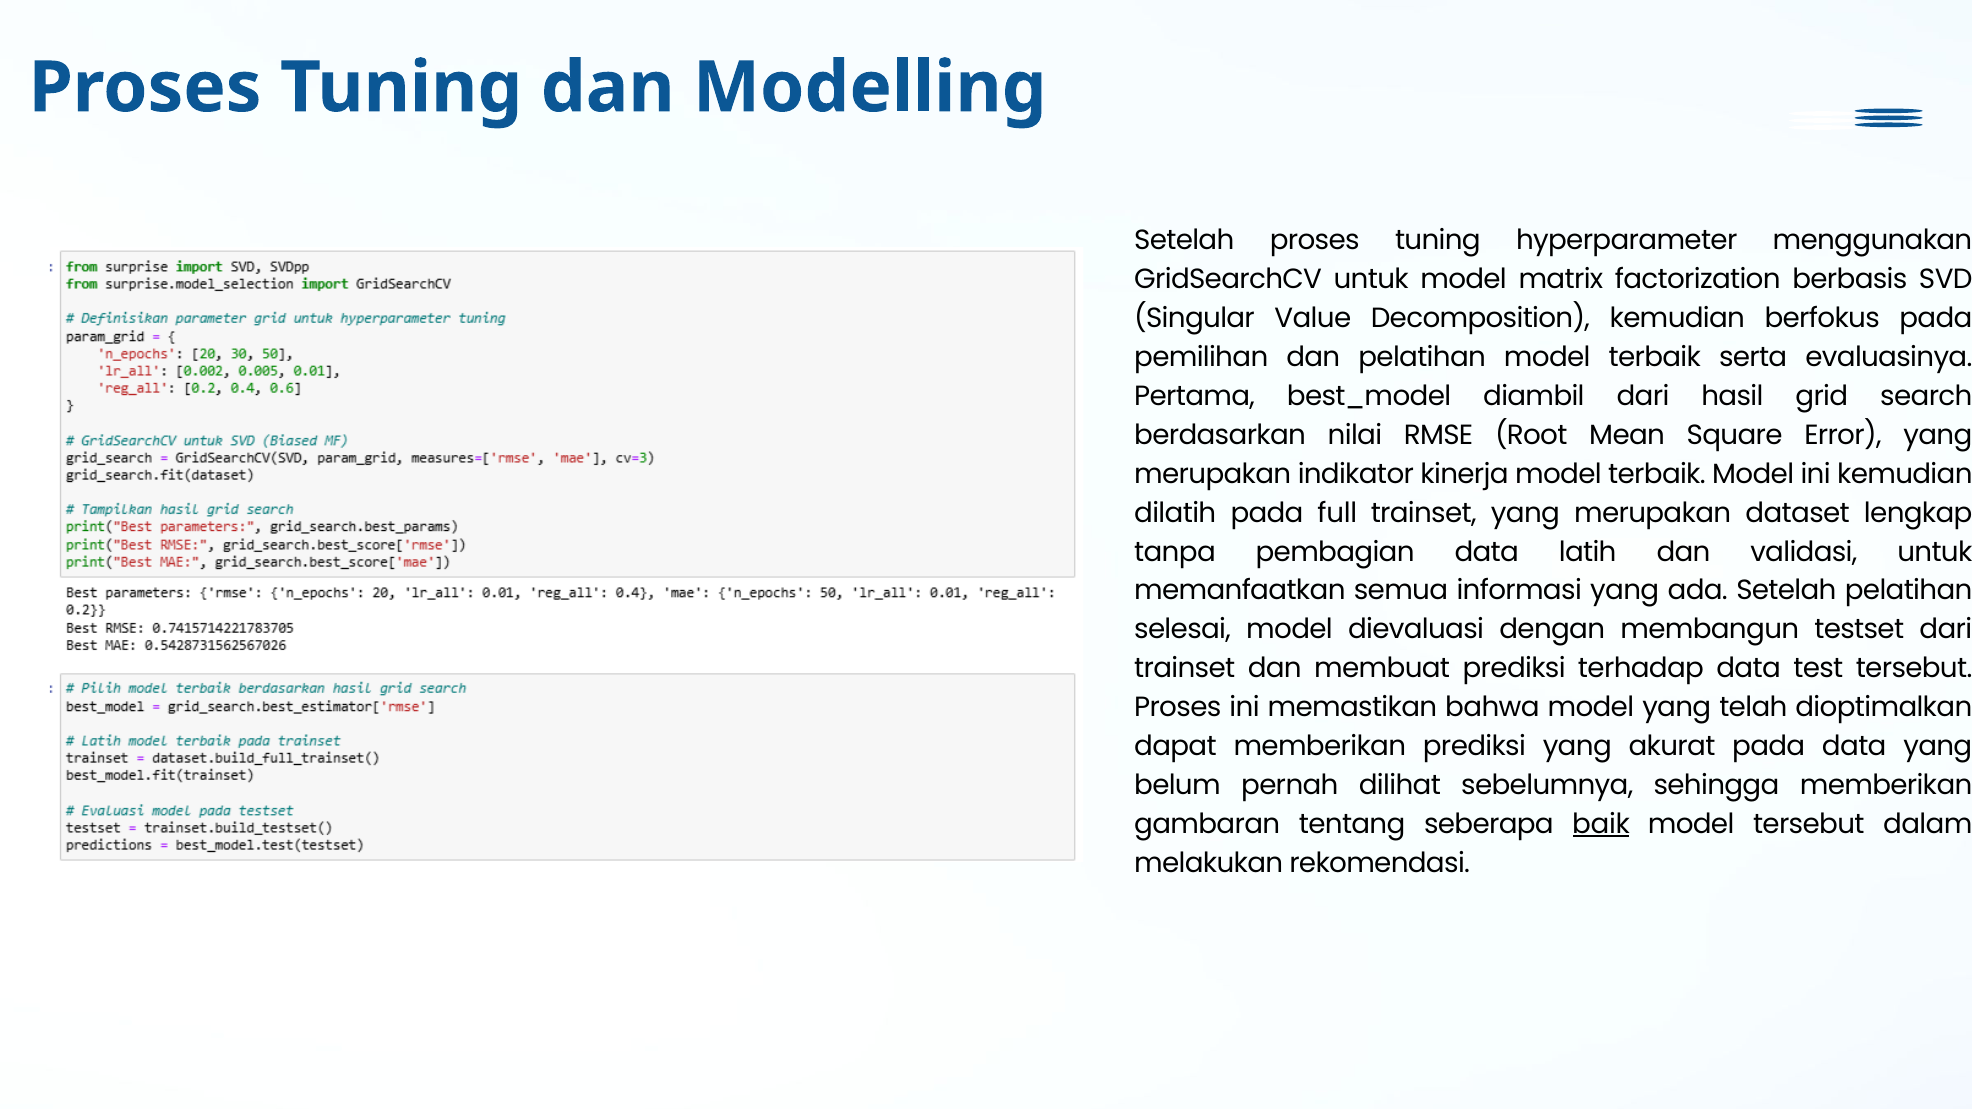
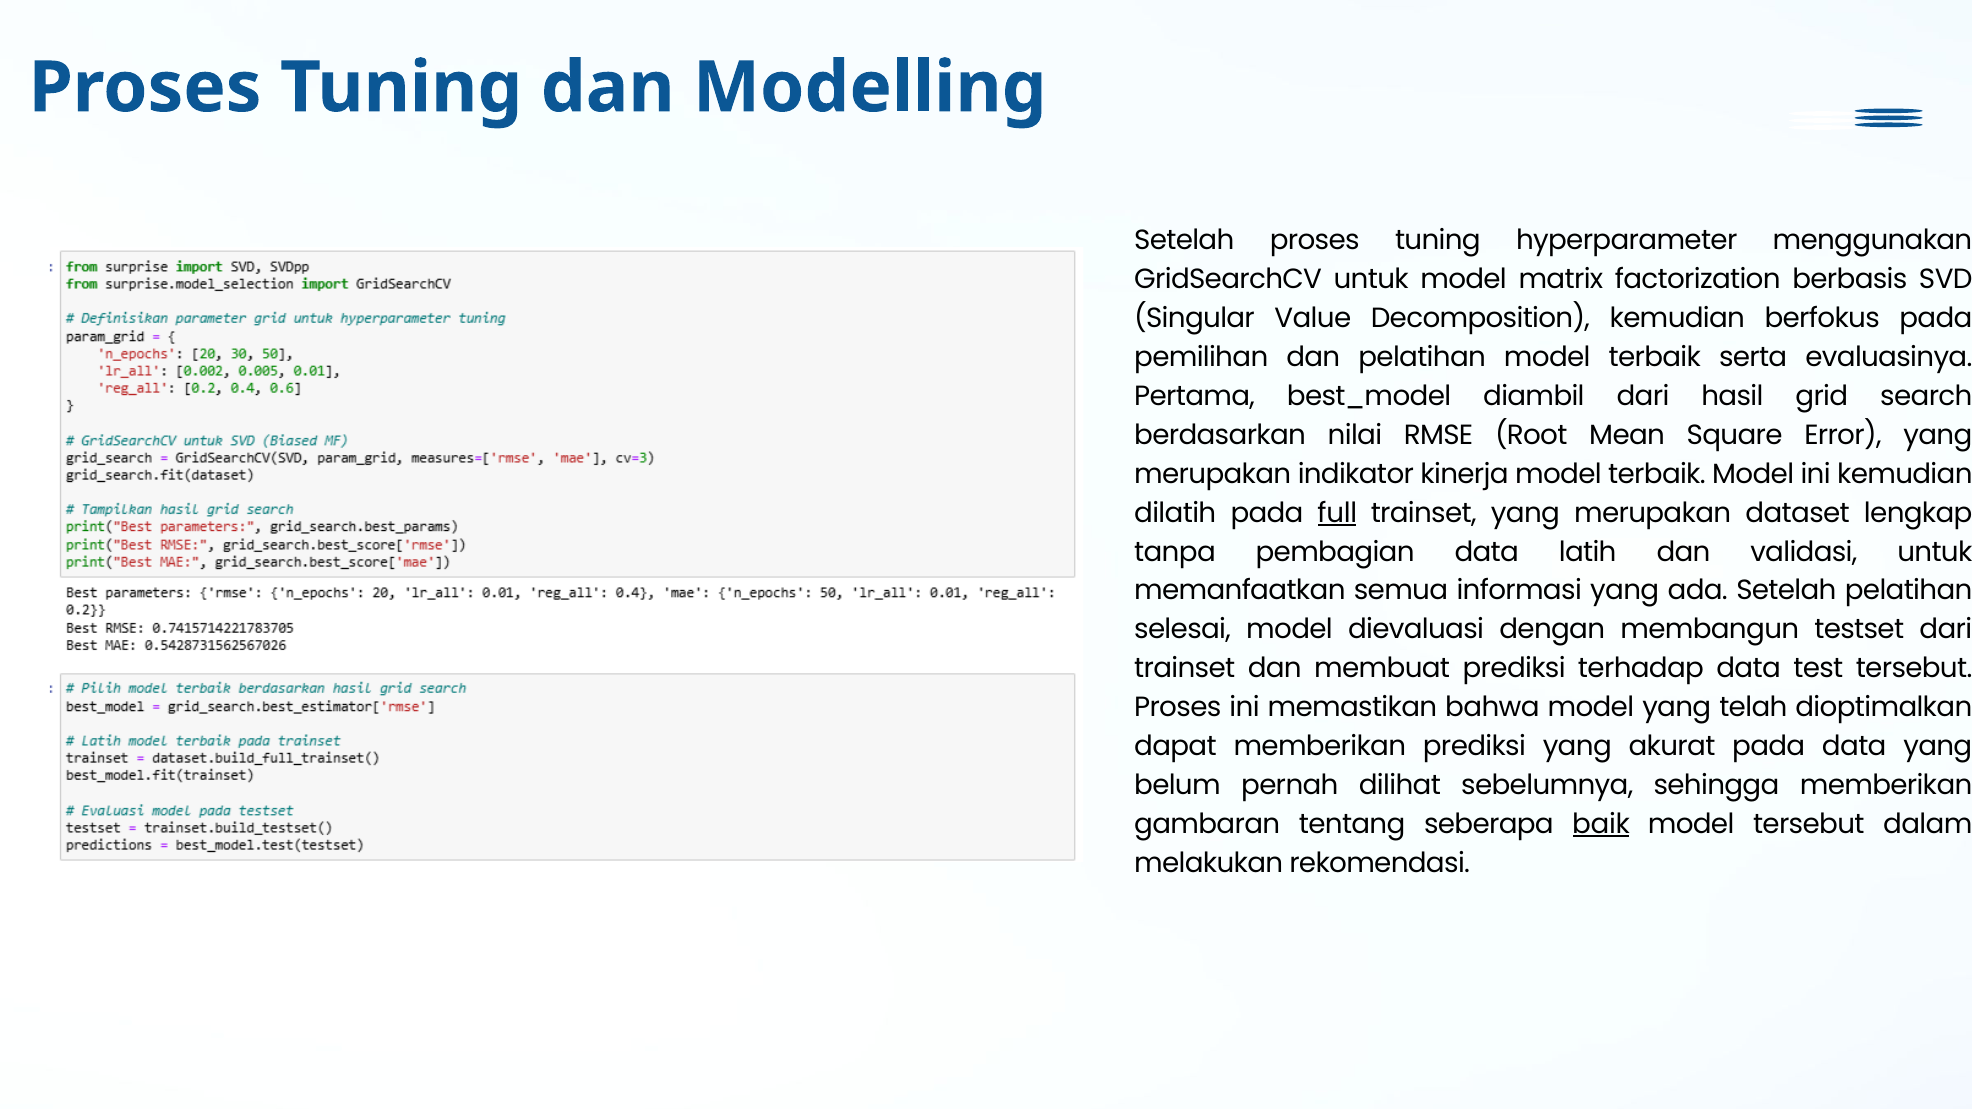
full underline: none -> present
